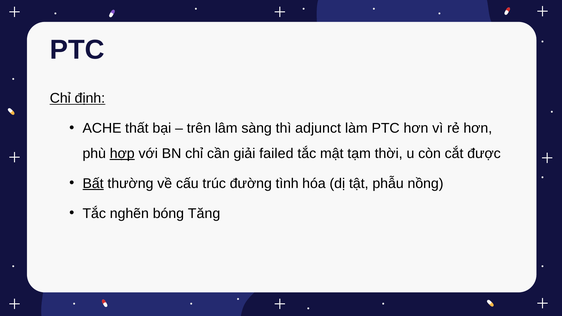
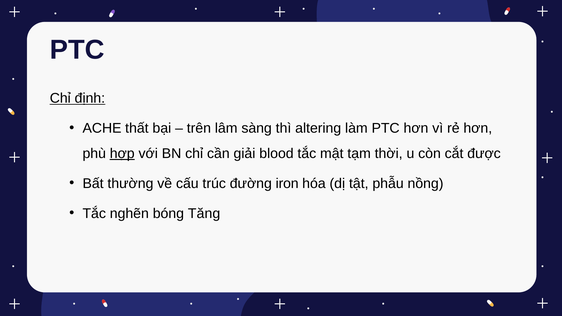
adjunct: adjunct -> altering
failed: failed -> blood
Bất underline: present -> none
tình: tình -> iron
